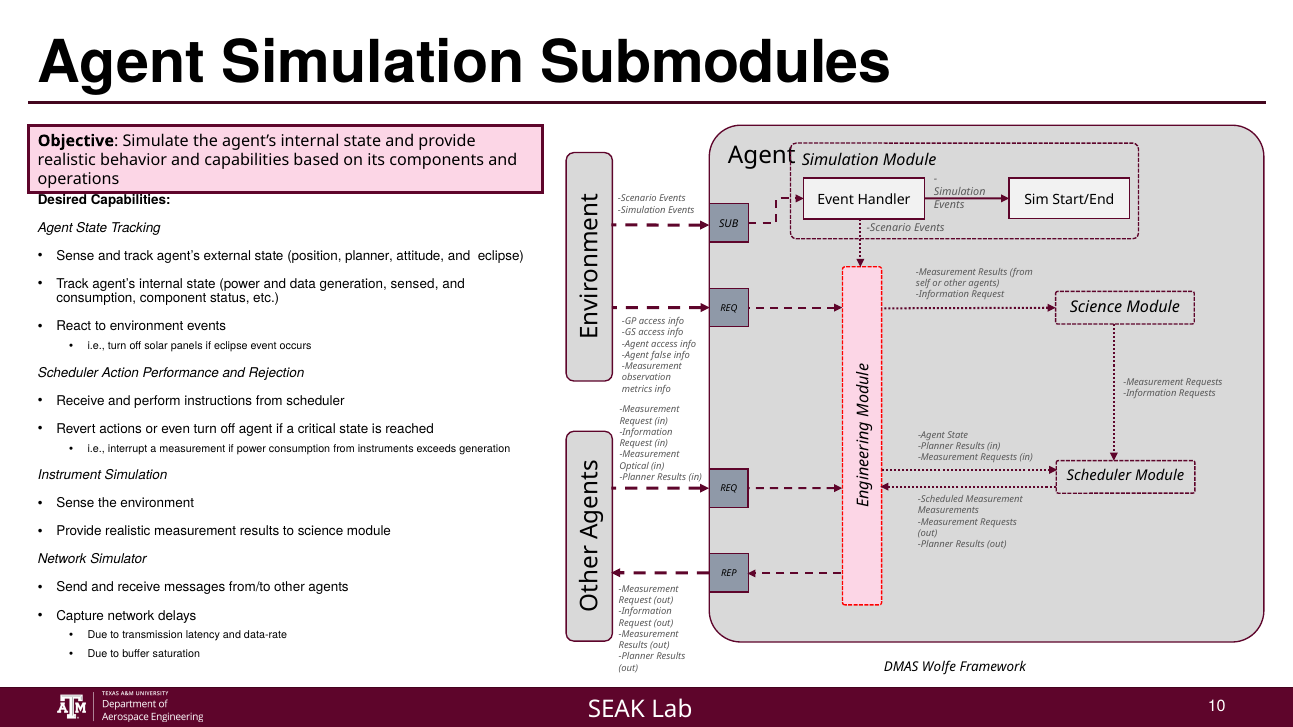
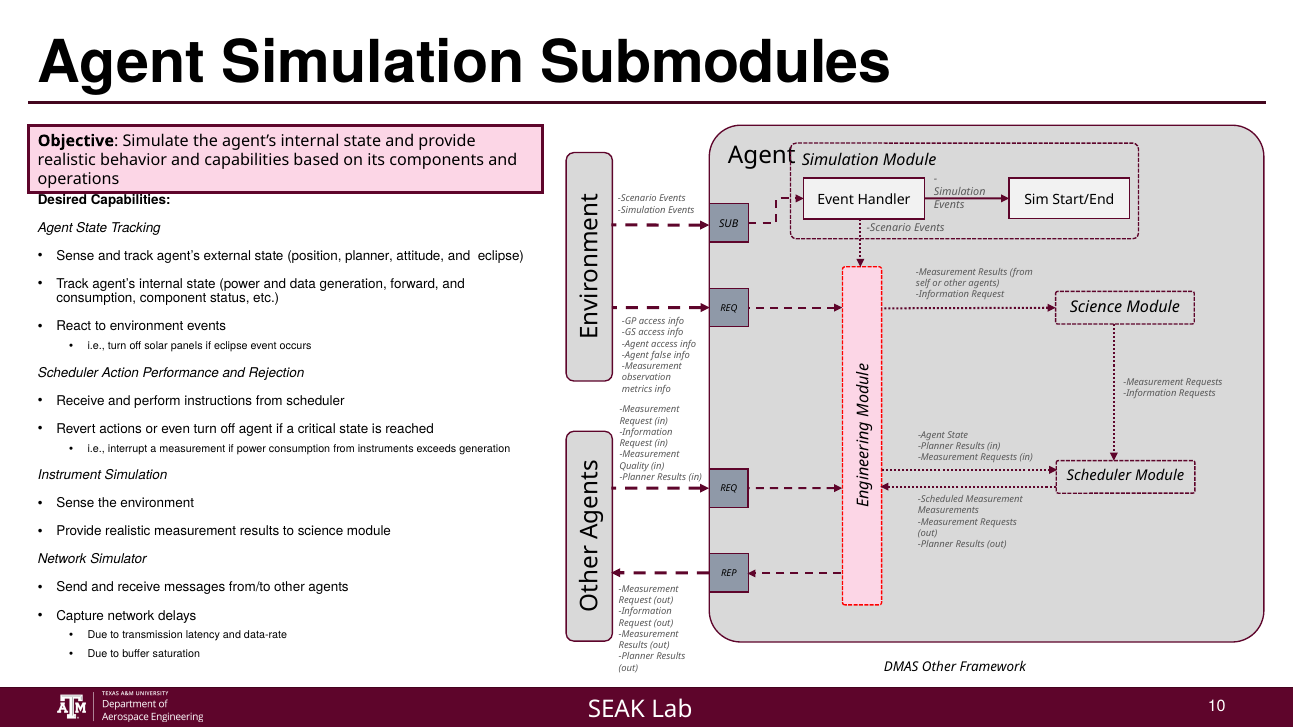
sensed: sensed -> forward
Optical: Optical -> Quality
DMAS Wolfe: Wolfe -> Other
